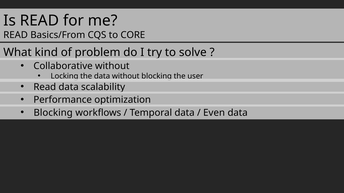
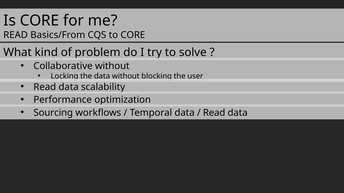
Is READ: READ -> CORE
Blocking at (53, 113): Blocking -> Sourcing
Even at (214, 113): Even -> Read
